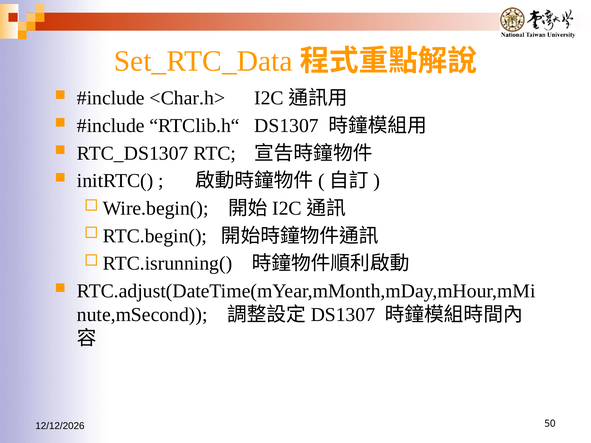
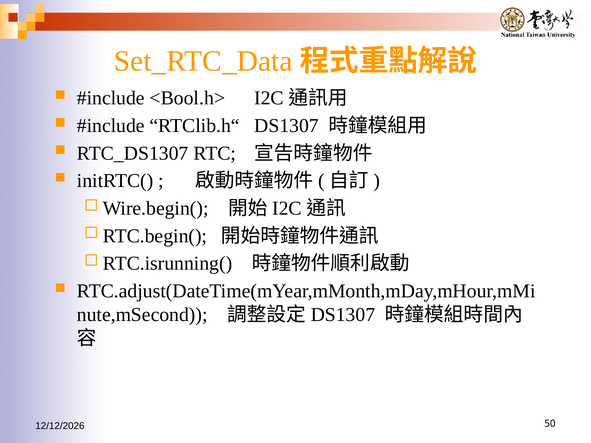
<Char.h>: <Char.h> -> <Bool.h>
